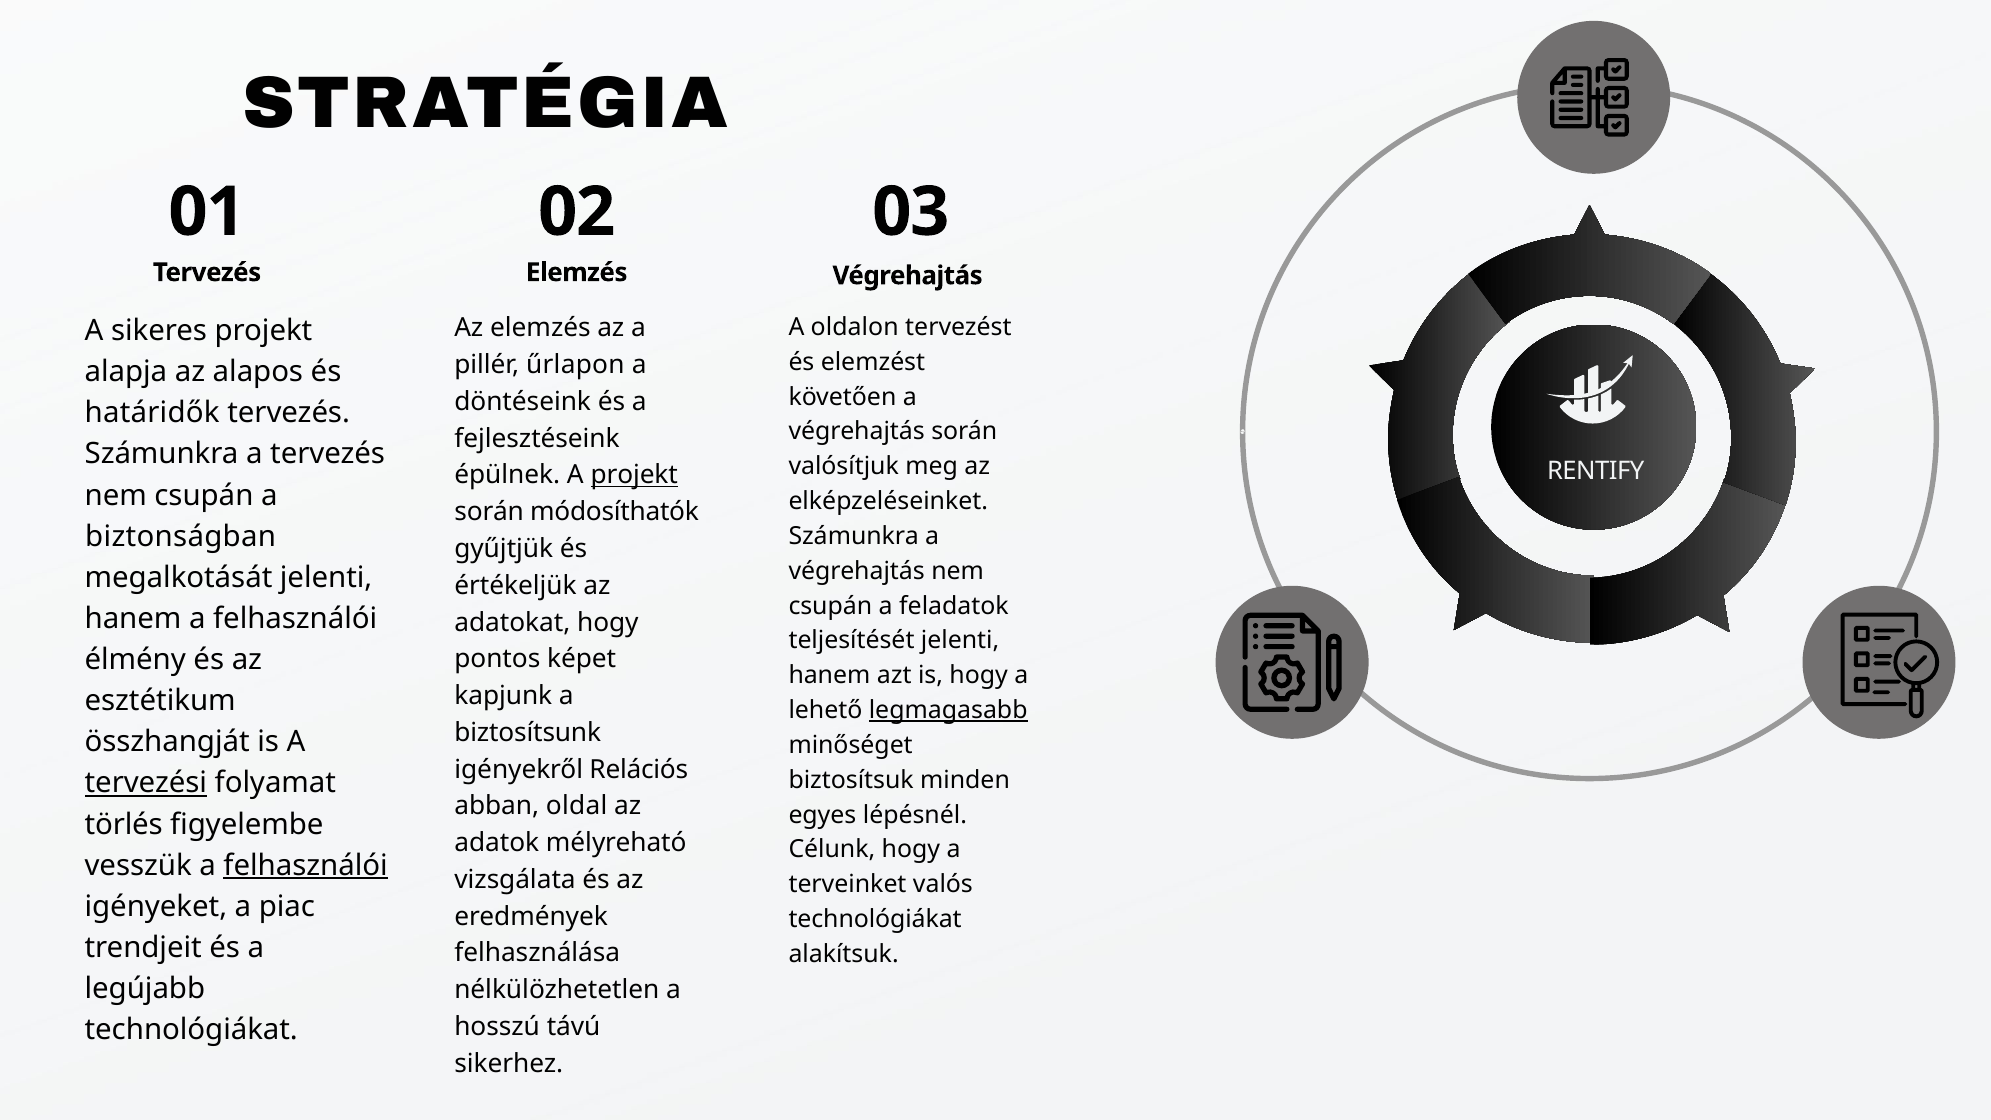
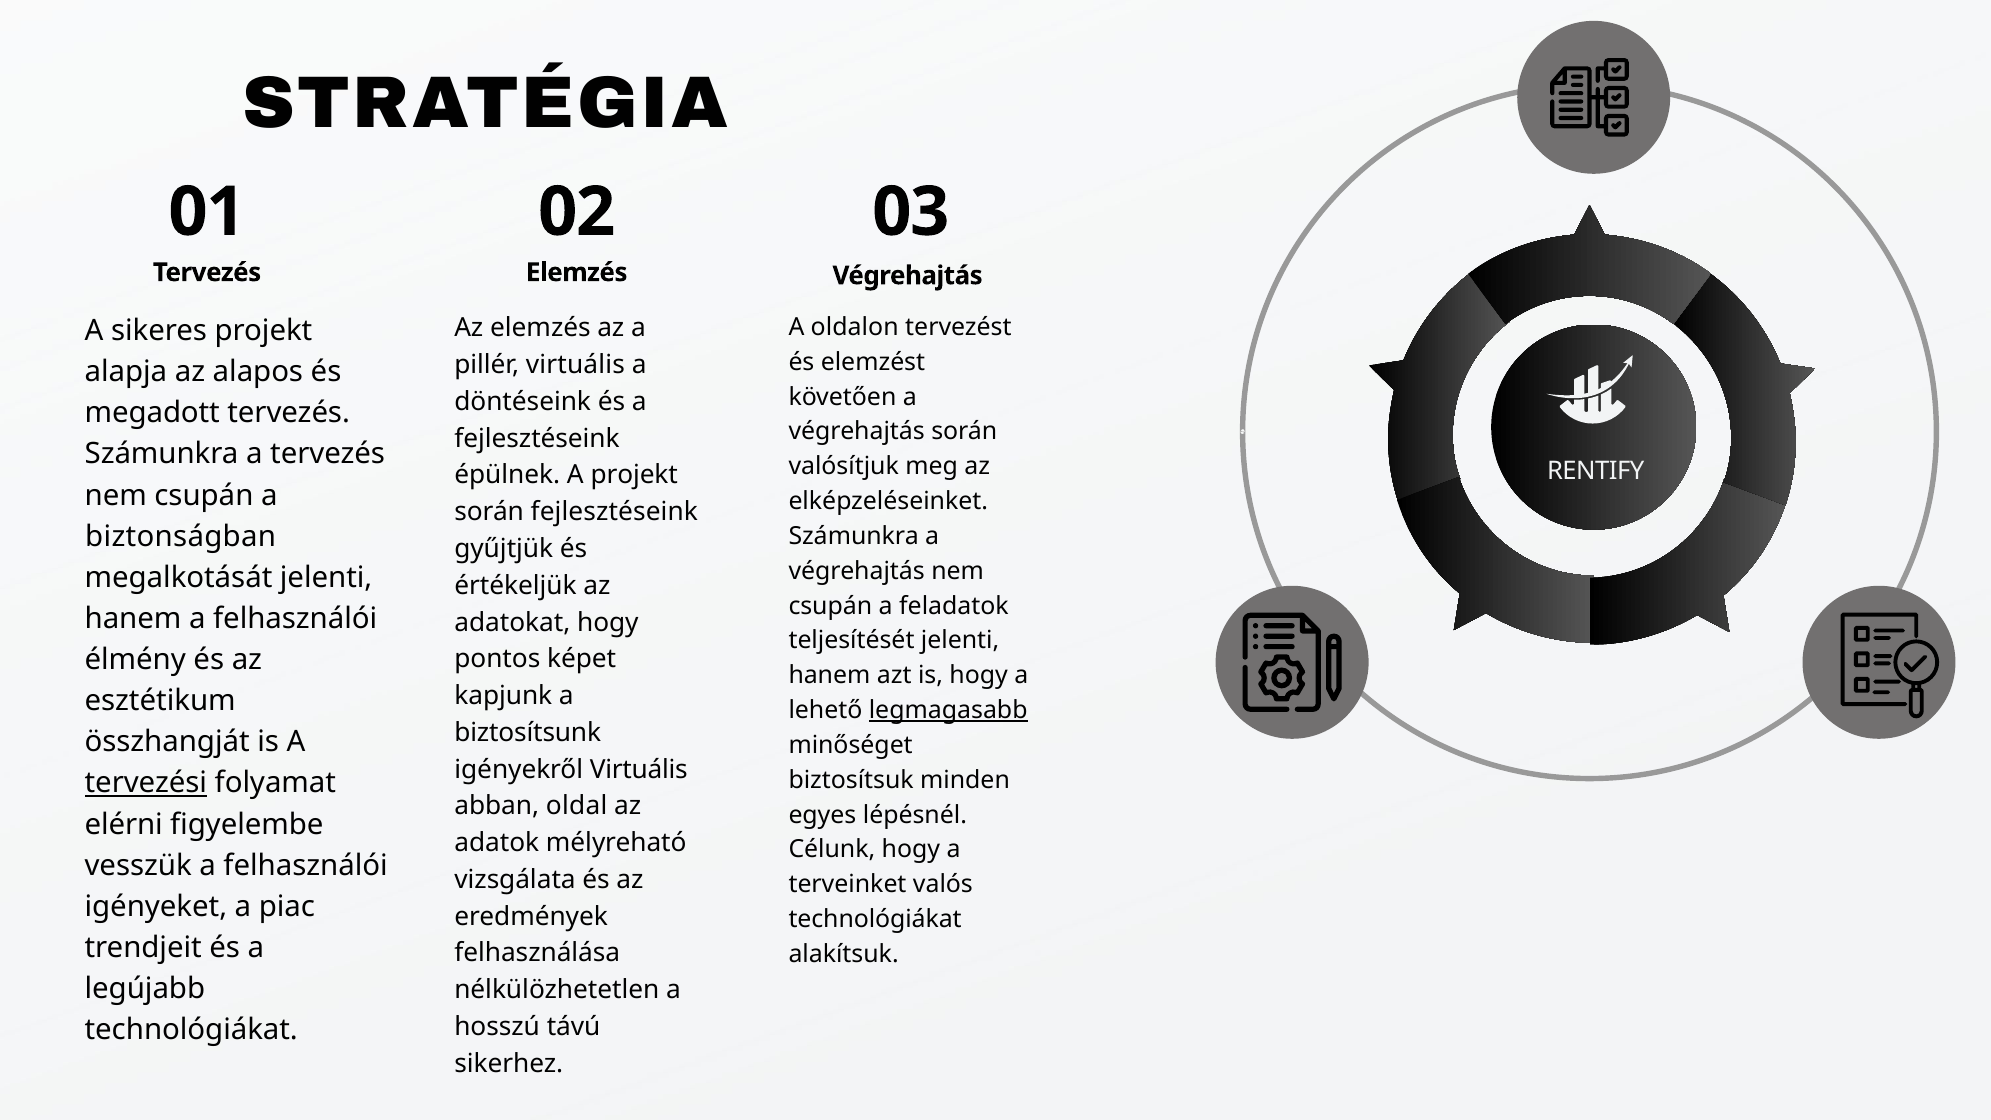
pillér űrlapon: űrlapon -> virtuális
határidők: határidők -> megadott
projekt at (634, 475) underline: present -> none
során módosíthatók: módosíthatók -> fejlesztéseink
igényekről Relációs: Relációs -> Virtuális
törlés: törlés -> elérni
felhasználói at (306, 865) underline: present -> none
